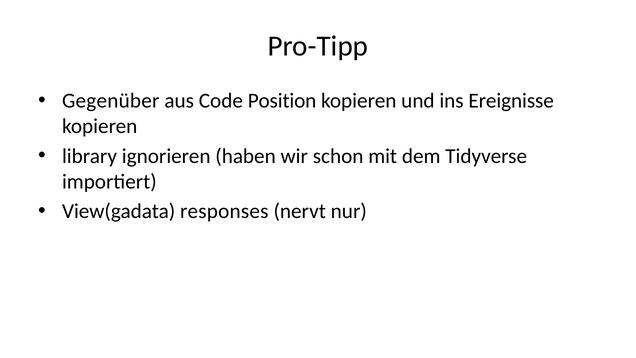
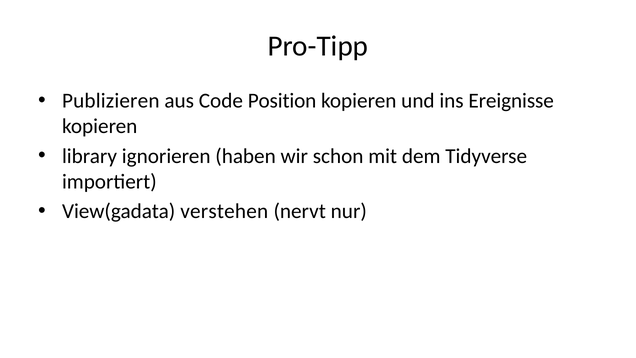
Gegenüber: Gegenüber -> Publizieren
responses: responses -> verstehen
